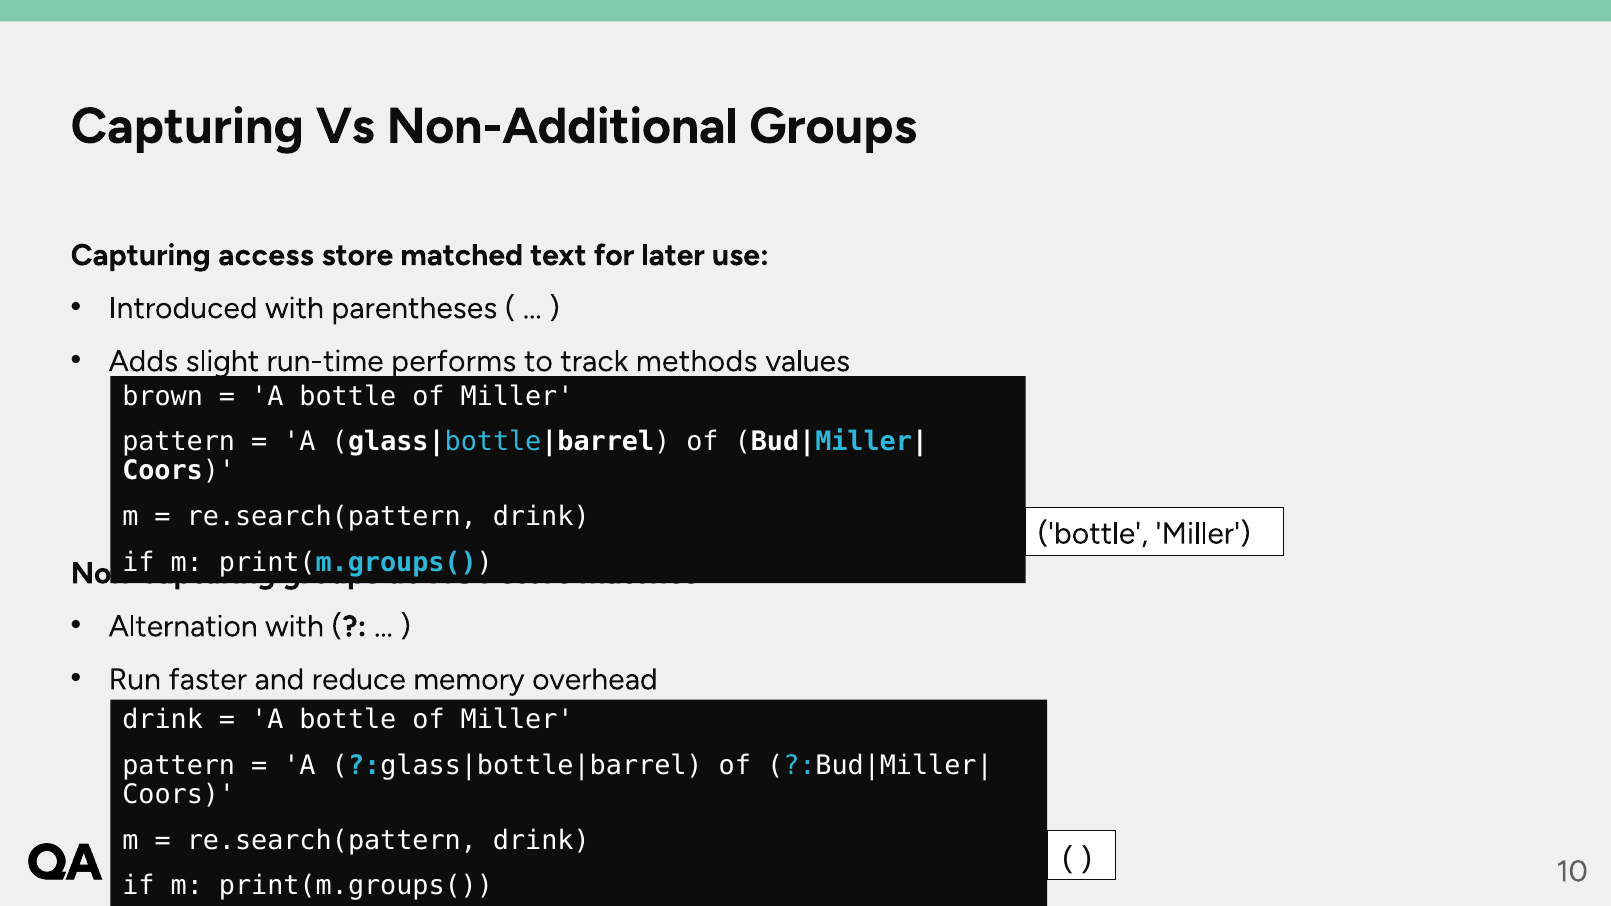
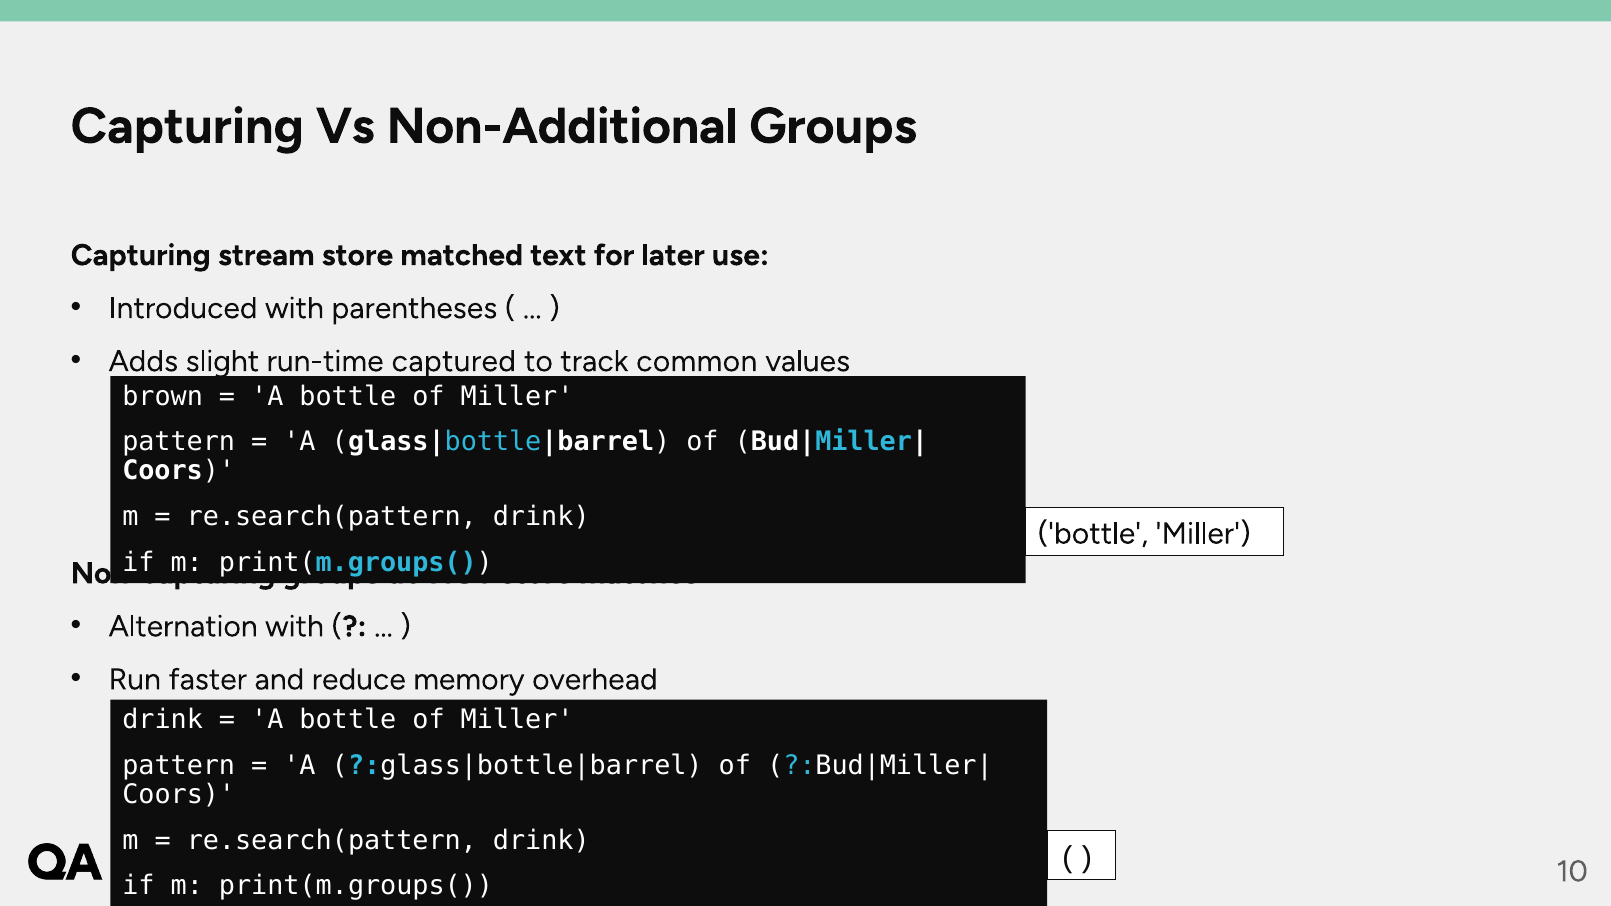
access: access -> stream
performs: performs -> captured
methods: methods -> common
